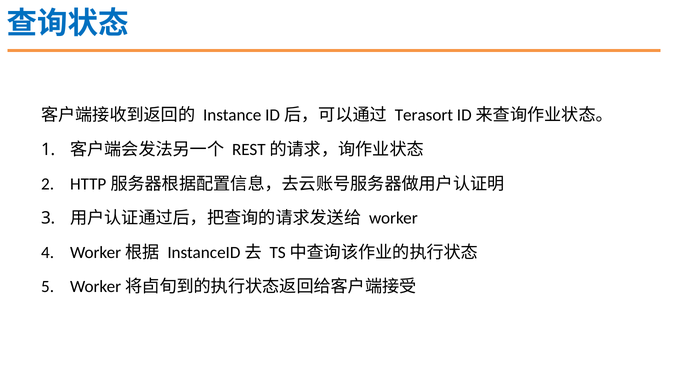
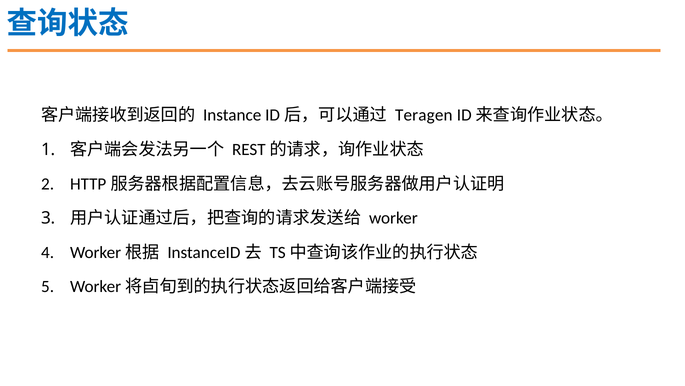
Terasort: Terasort -> Teragen
